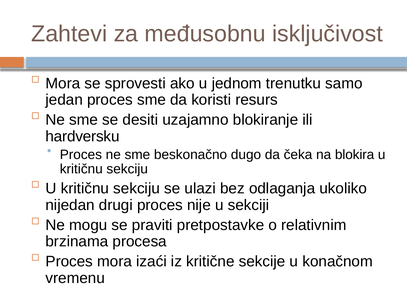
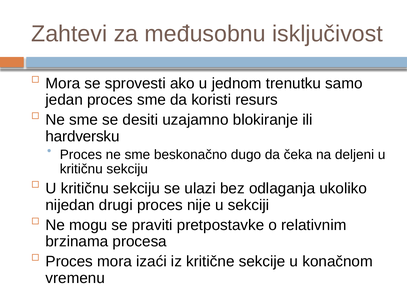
blokira: blokira -> deljeni
